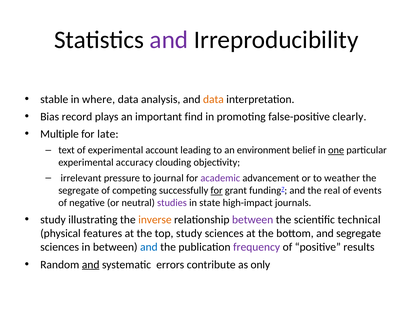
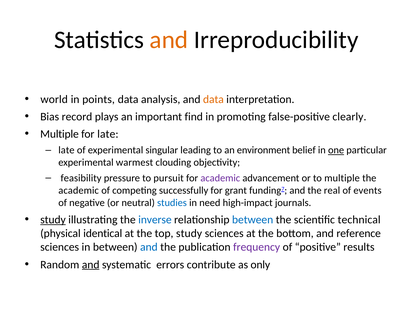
and at (169, 40) colour: purple -> orange
stable: stable -> world
where: where -> points
text at (67, 151): text -> late
account: account -> singular
accuracy: accuracy -> warmest
irrelevant: irrelevant -> feasibility
journal: journal -> pursuit
to weather: weather -> multiple
segregate at (79, 191): segregate -> academic
for at (217, 191) underline: present -> none
studies colour: purple -> blue
state: state -> need
study at (53, 220) underline: none -> present
inverse colour: orange -> blue
between at (253, 220) colour: purple -> blue
features: features -> identical
and segregate: segregate -> reference
